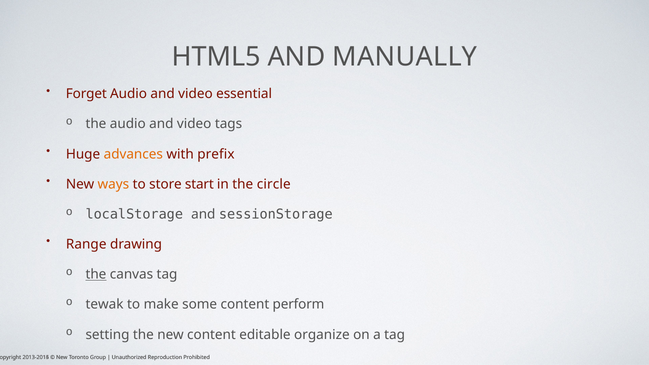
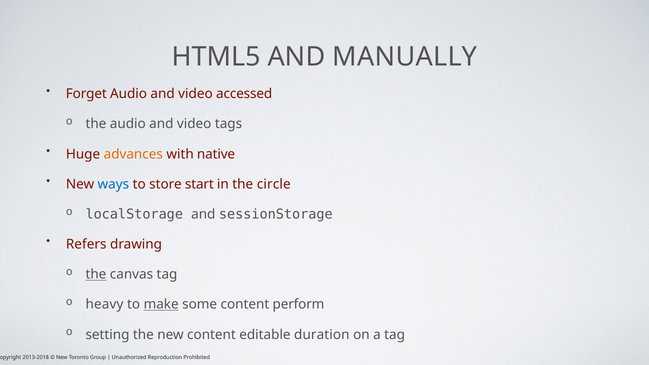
essential: essential -> accessed
prefix: prefix -> native
ways colour: orange -> blue
Range: Range -> Refers
tewak: tewak -> heavy
make underline: none -> present
organize: organize -> duration
